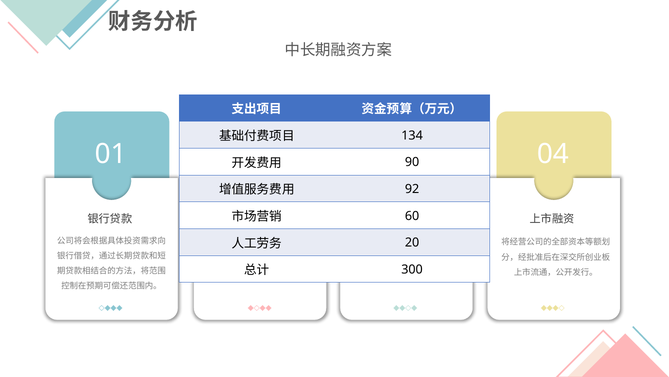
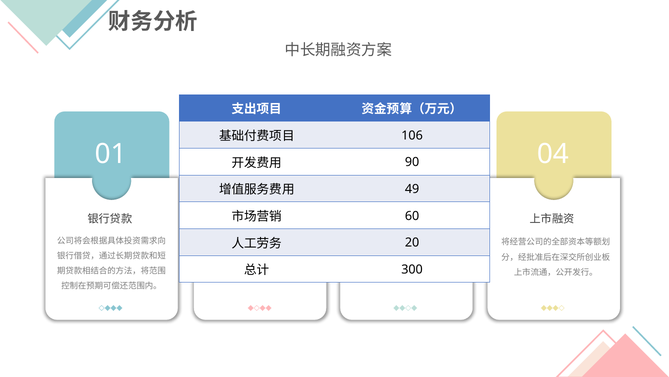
134: 134 -> 106
92: 92 -> 49
